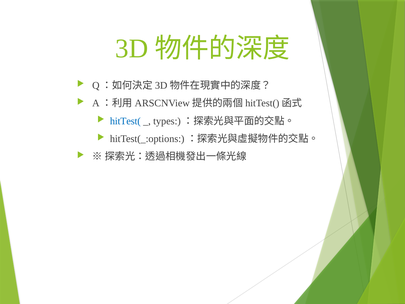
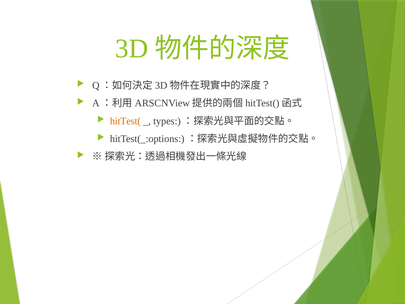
hitTest( colour: blue -> orange
